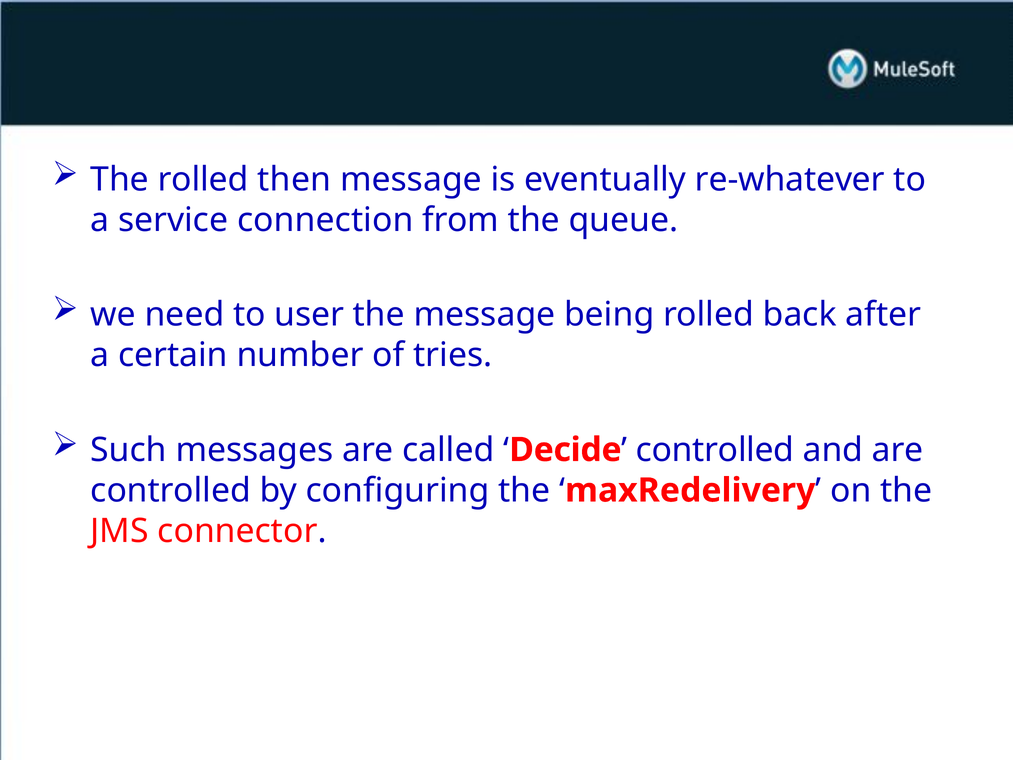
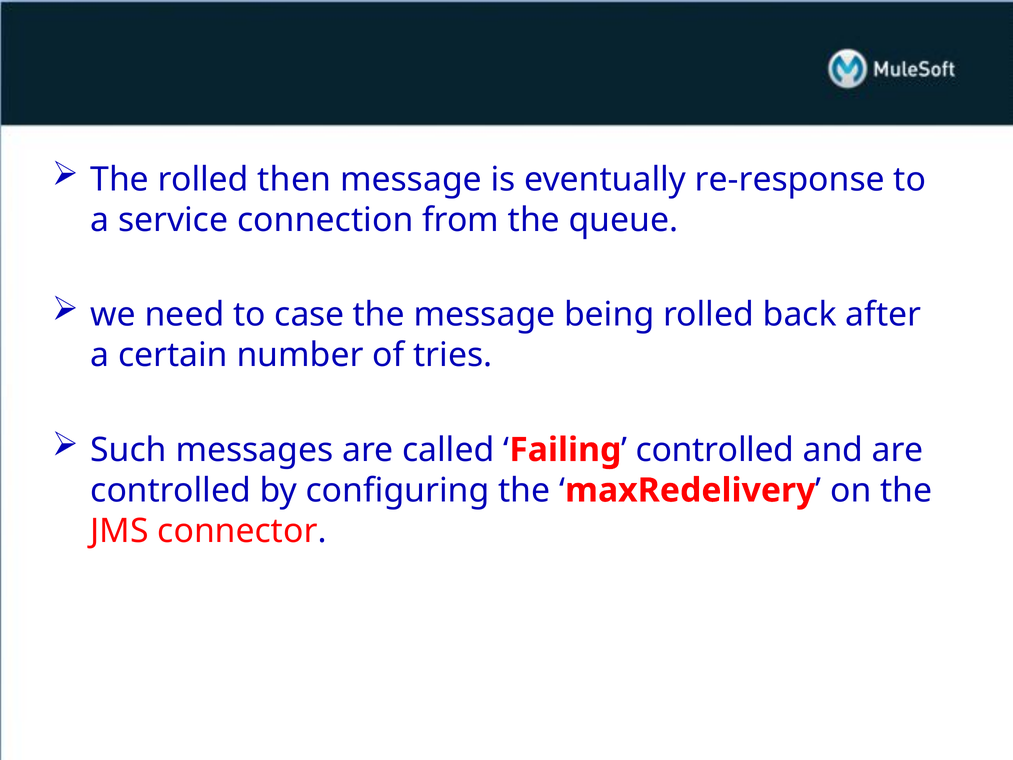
re-whatever: re-whatever -> re-response
user: user -> case
Decide: Decide -> Failing
